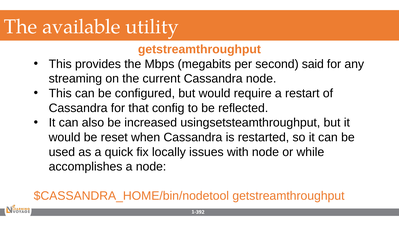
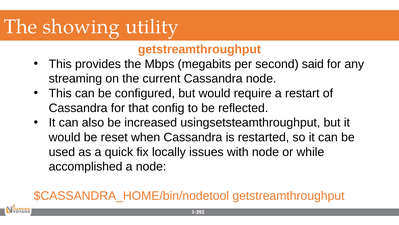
available: available -> showing
accomplishes: accomplishes -> accomplished
